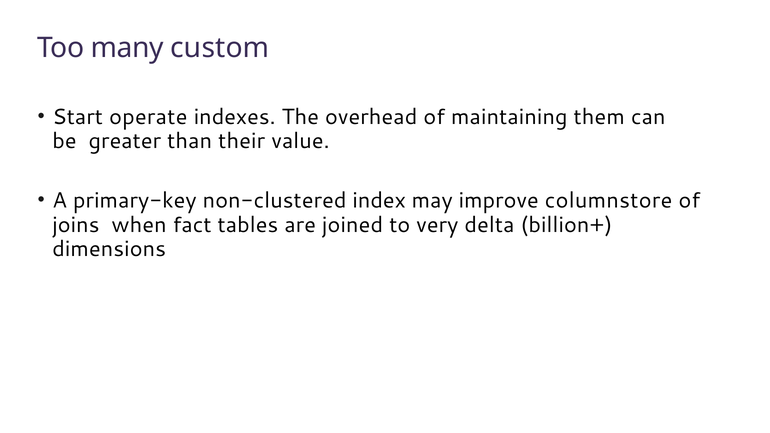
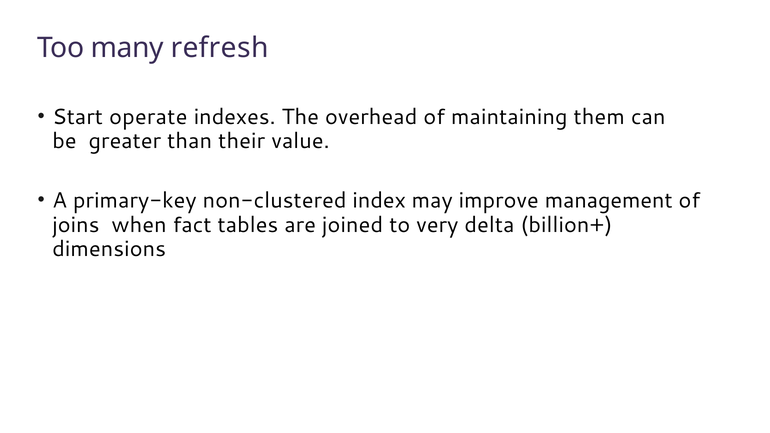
custom: custom -> refresh
columnstore: columnstore -> management
